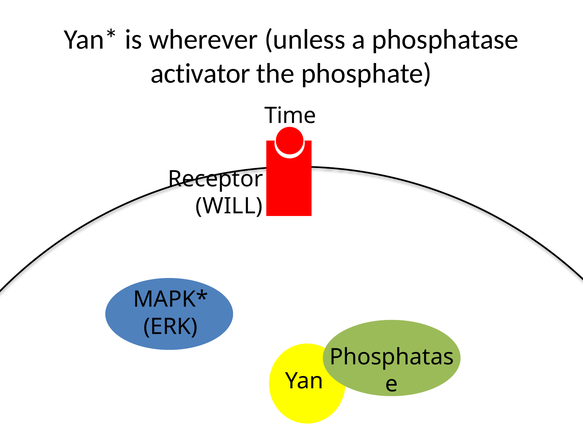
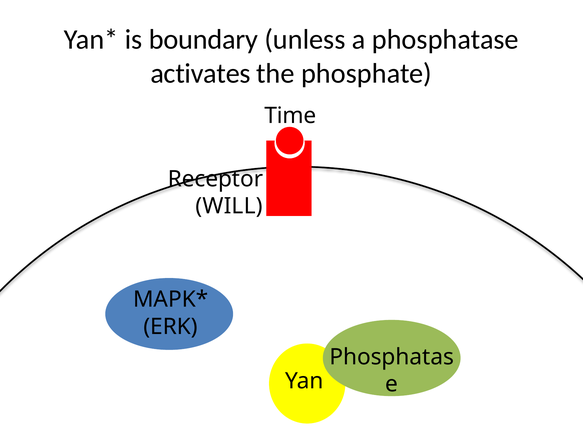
wherever: wherever -> boundary
activator: activator -> activates
